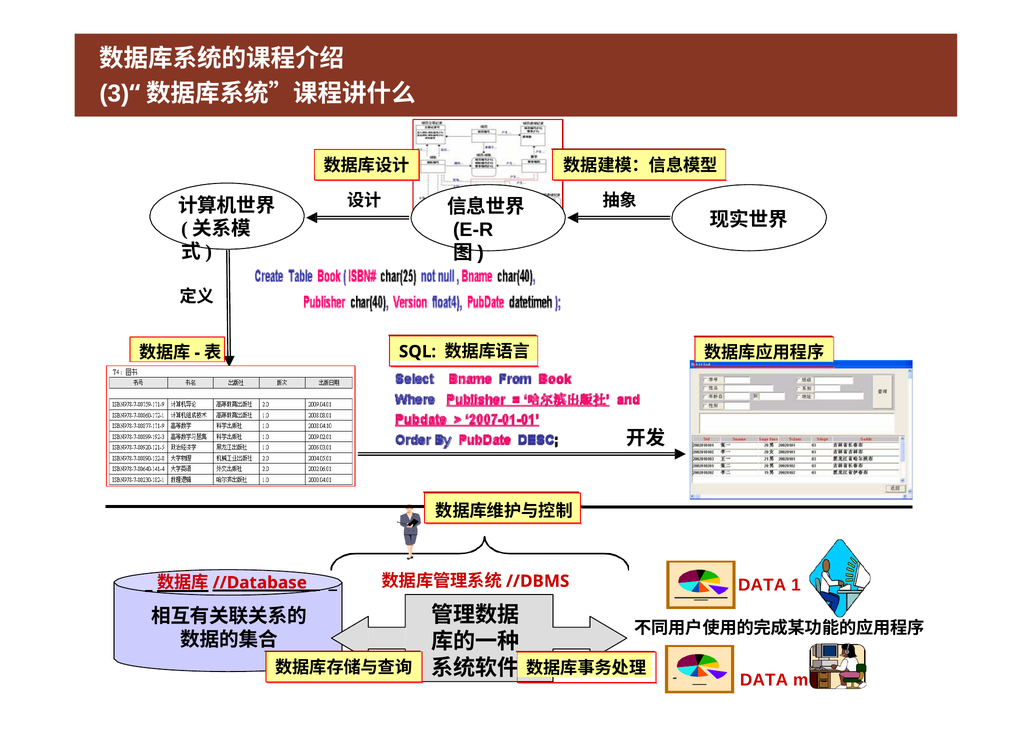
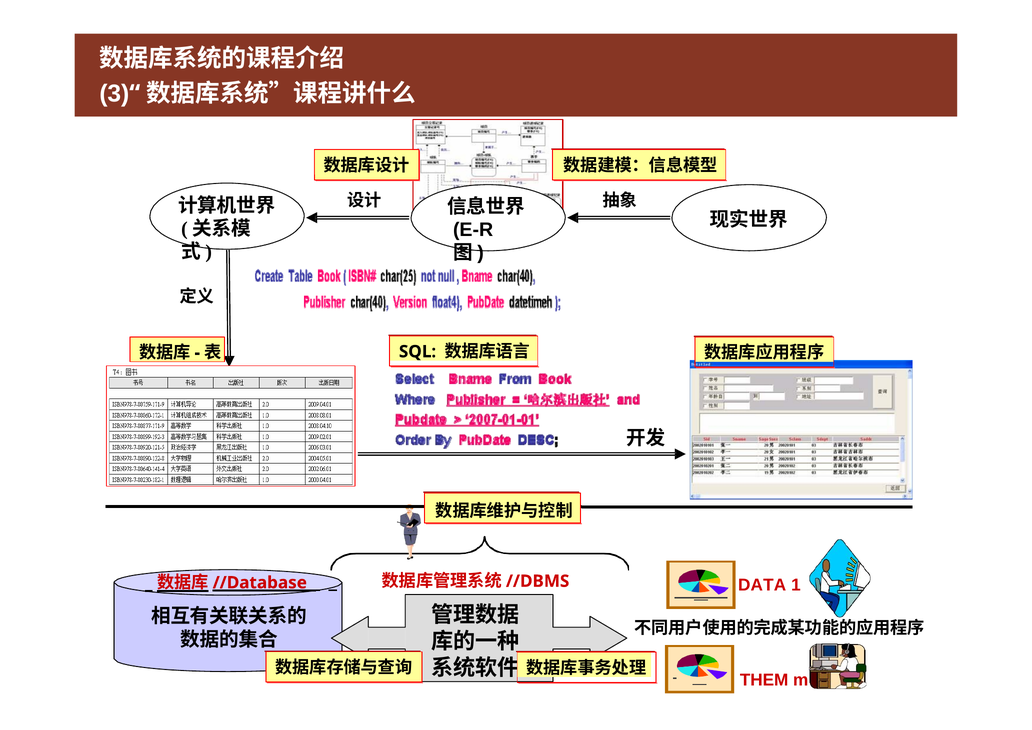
DATA at (764, 680): DATA -> THEM
